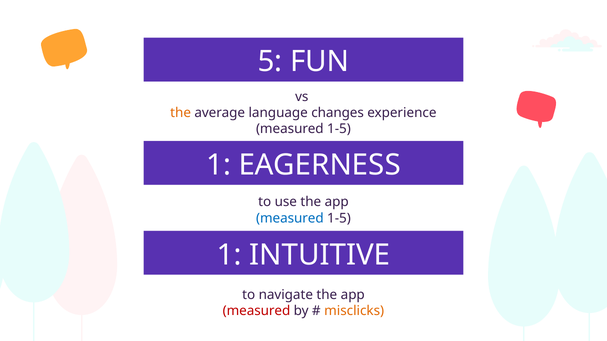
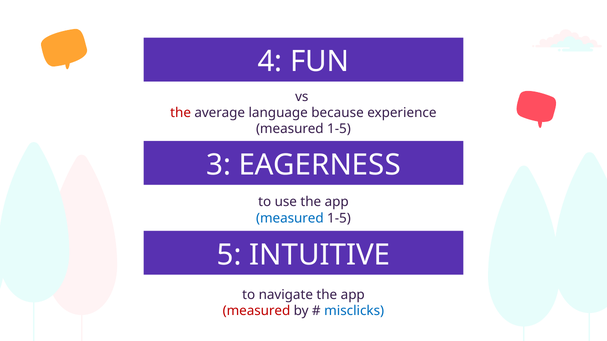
5: 5 -> 4
the at (181, 113) colour: orange -> red
changes: changes -> because
1 at (219, 165): 1 -> 3
1 at (229, 255): 1 -> 5
misclicks colour: orange -> blue
